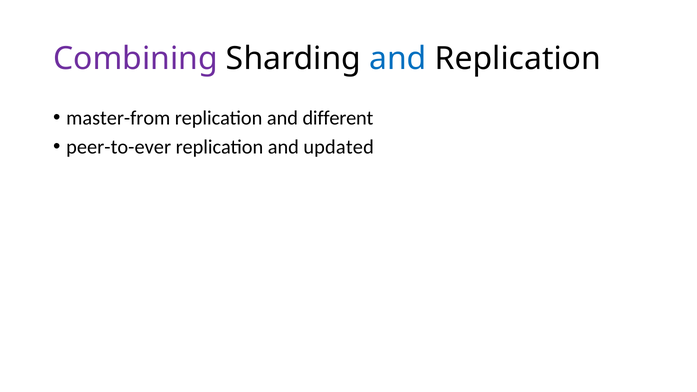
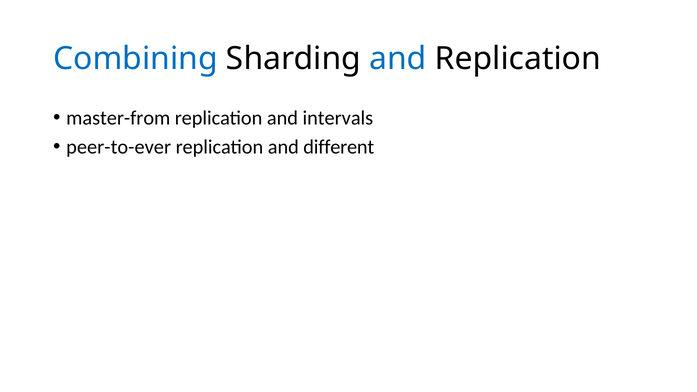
Combining colour: purple -> blue
different: different -> intervals
updated: updated -> different
